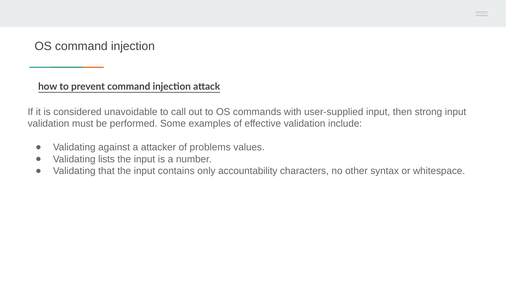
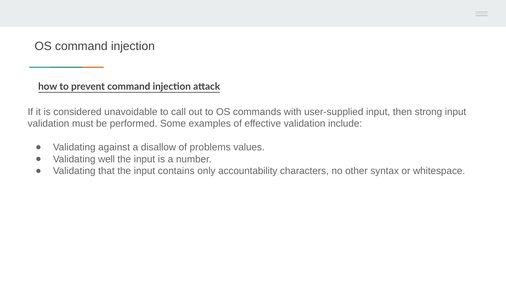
attacker: attacker -> disallow
lists: lists -> well
